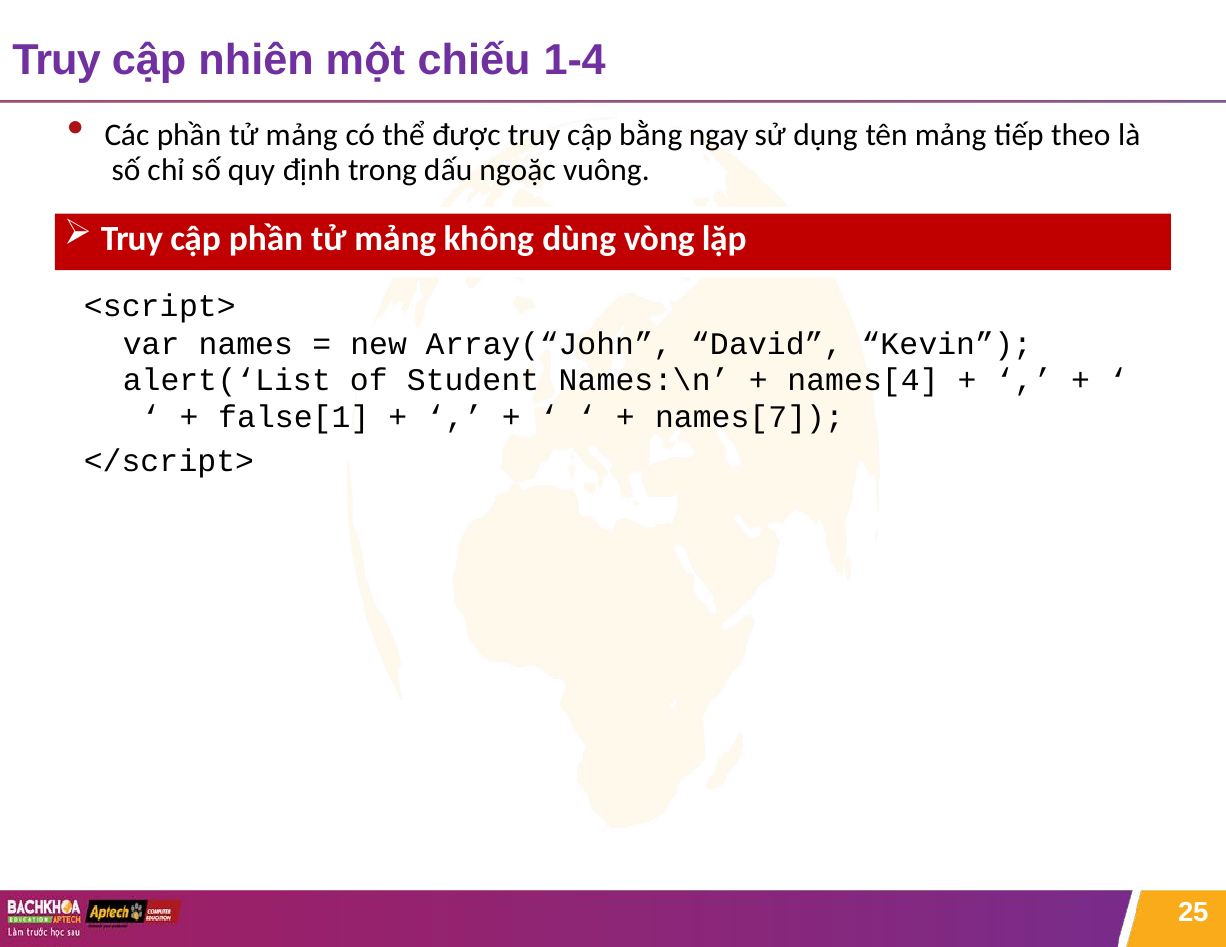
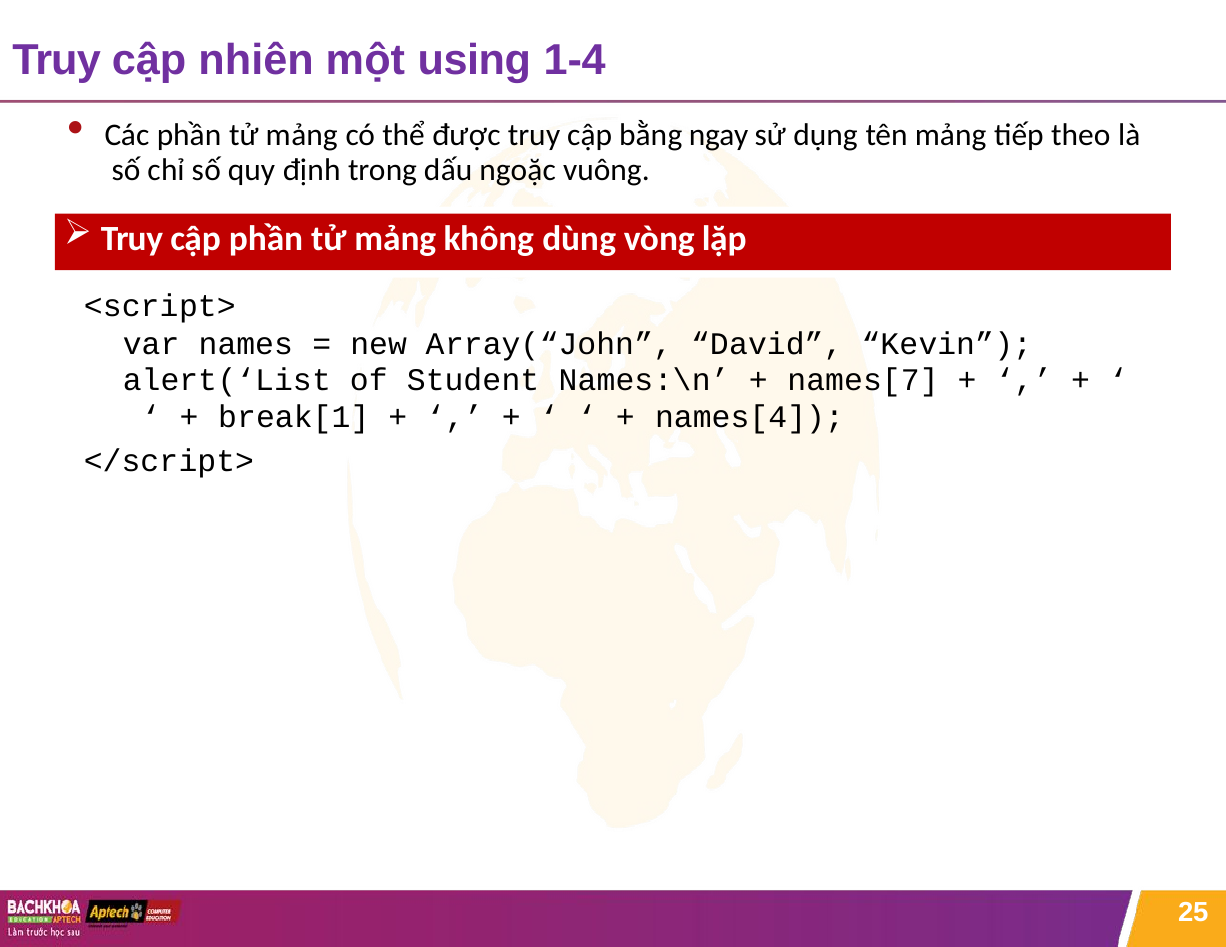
chiếu: chiếu -> using
names[4: names[4 -> names[7
false[1: false[1 -> break[1
names[7: names[7 -> names[4
